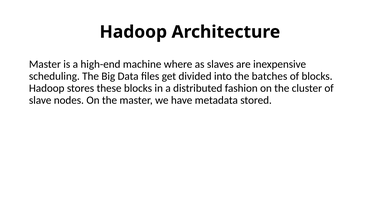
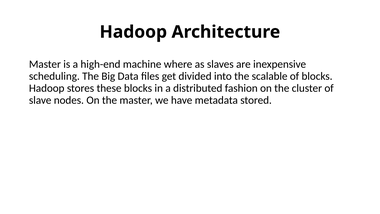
batches: batches -> scalable
